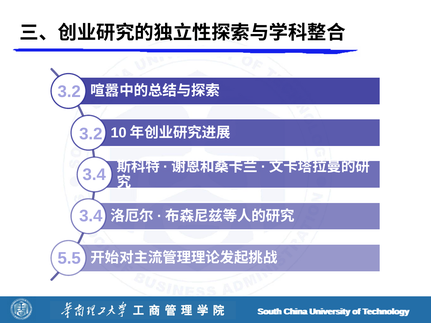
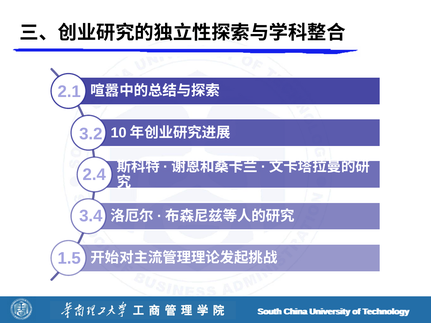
3.2 at (69, 92): 3.2 -> 2.1
3.4 at (94, 175): 3.4 -> 2.4
5.5: 5.5 -> 1.5
